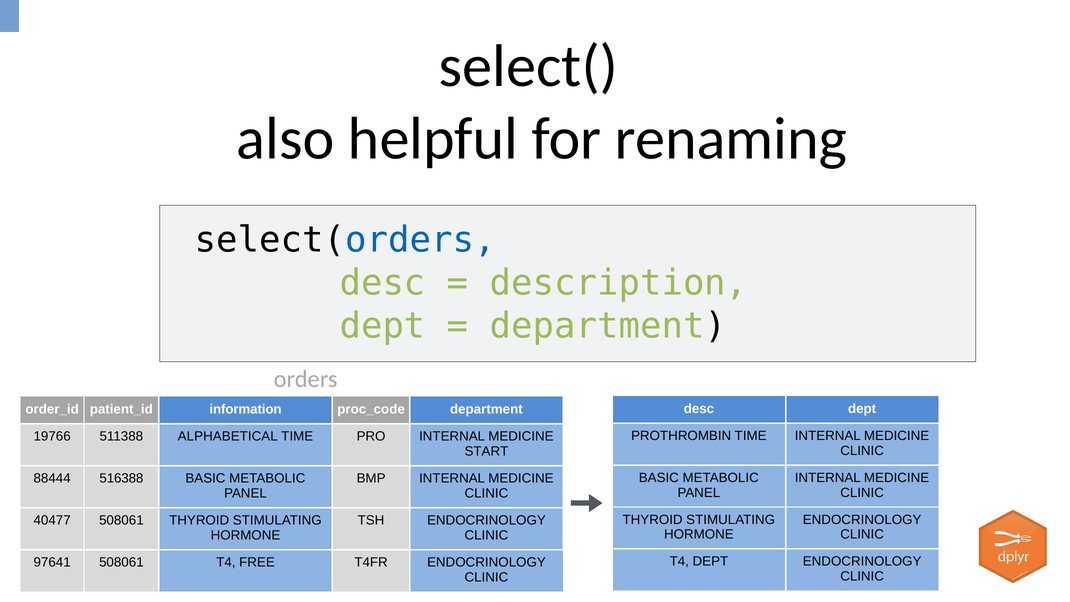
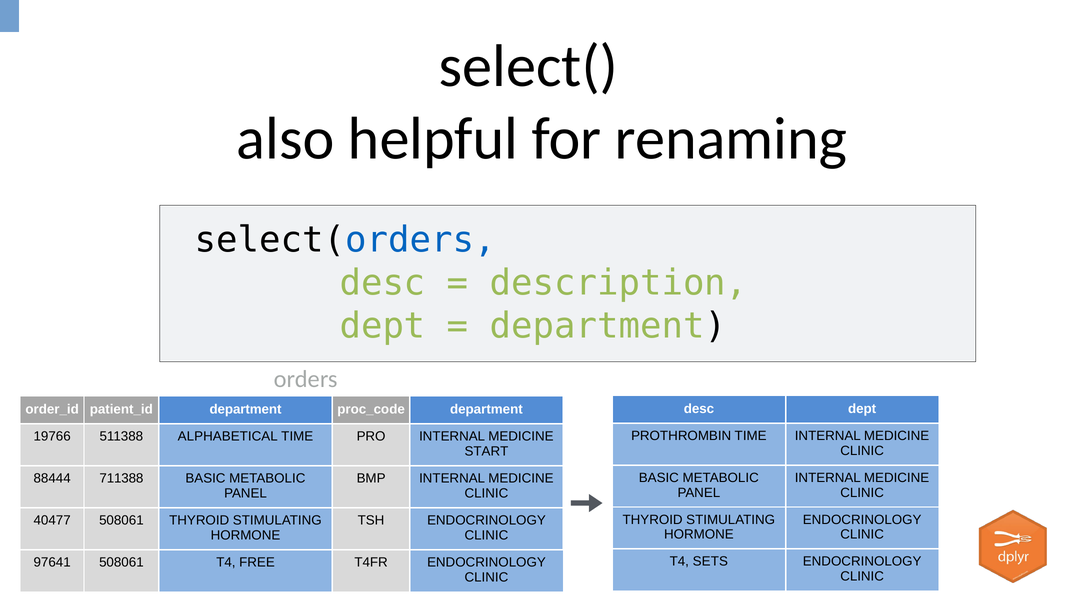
information at (246, 409): information -> department
516388: 516388 -> 711388
T4 DEPT: DEPT -> SETS
